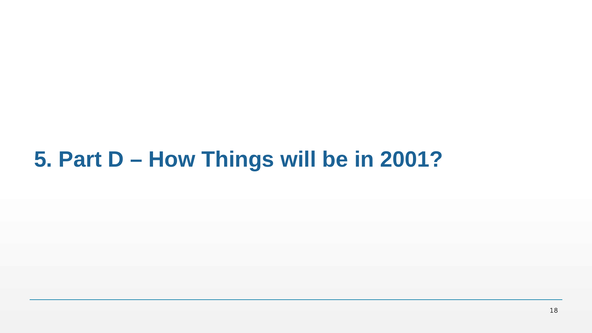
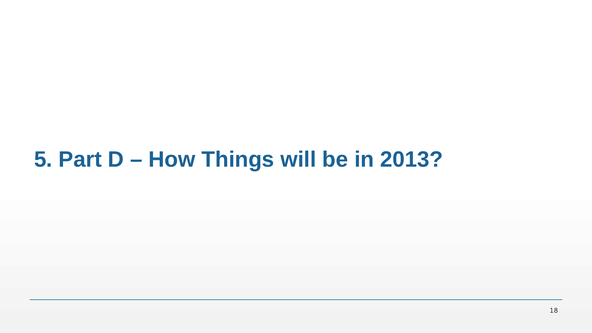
2001: 2001 -> 2013
